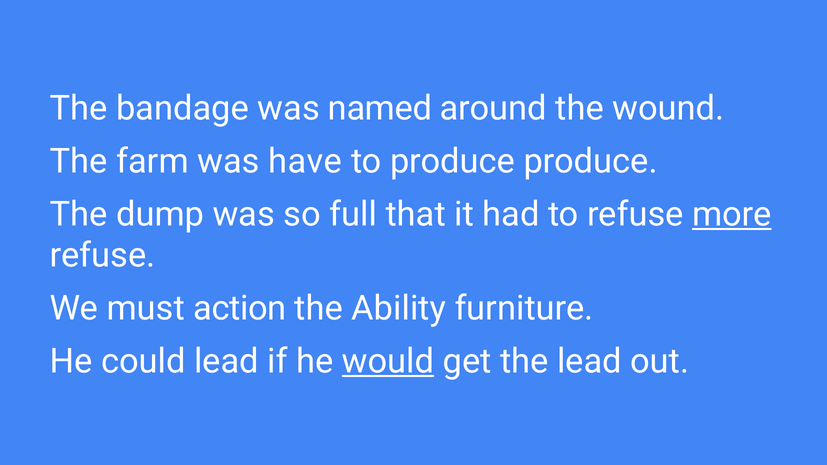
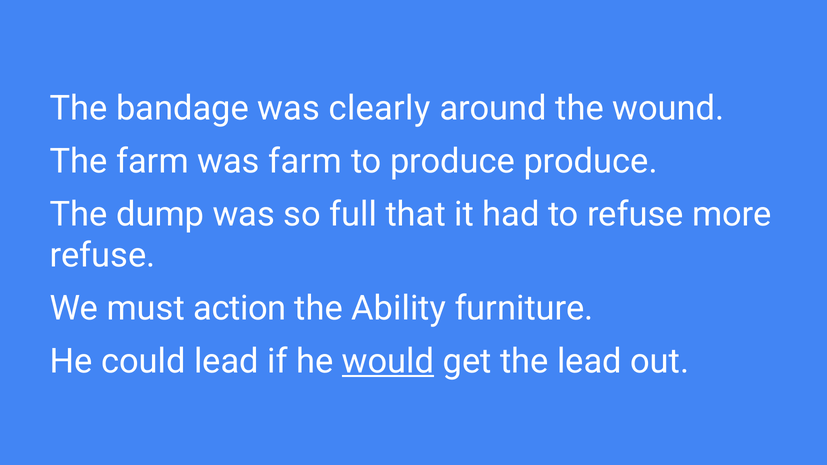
named: named -> clearly
was have: have -> farm
more underline: present -> none
